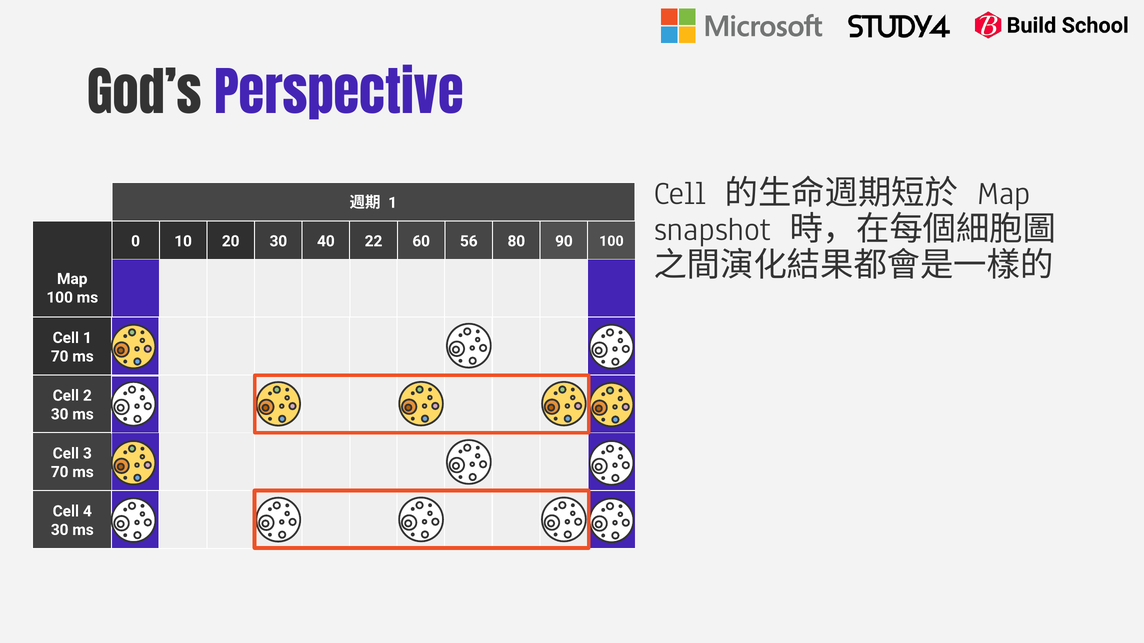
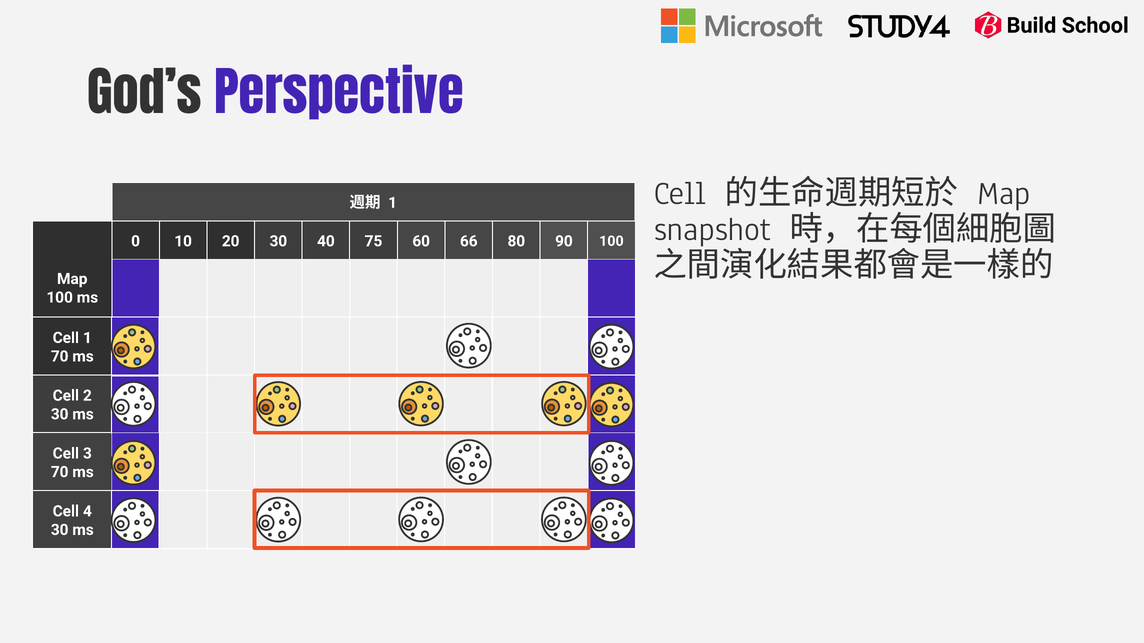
22: 22 -> 75
56: 56 -> 66
